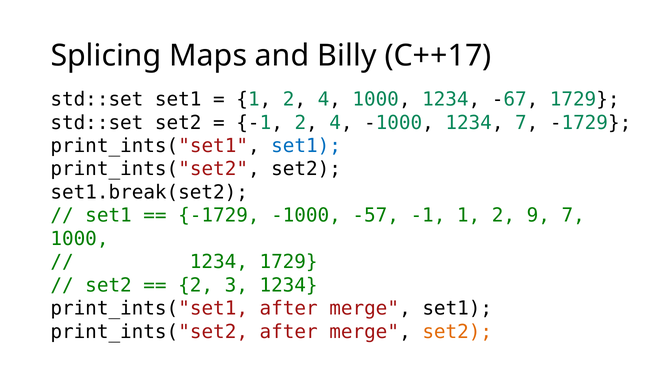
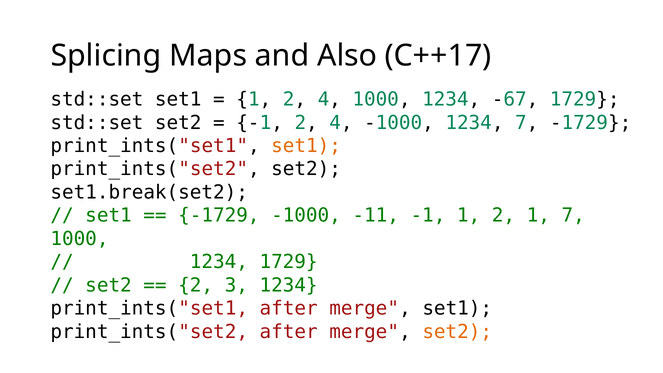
Billy: Billy -> Also
set1 at (306, 146) colour: blue -> orange
-57: -57 -> -11
2 9: 9 -> 1
